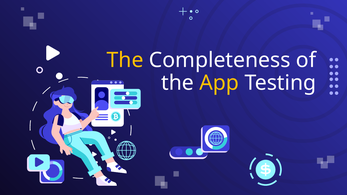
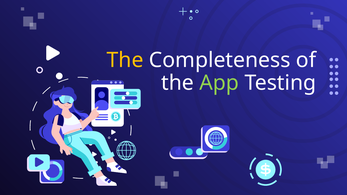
App colour: yellow -> light green
